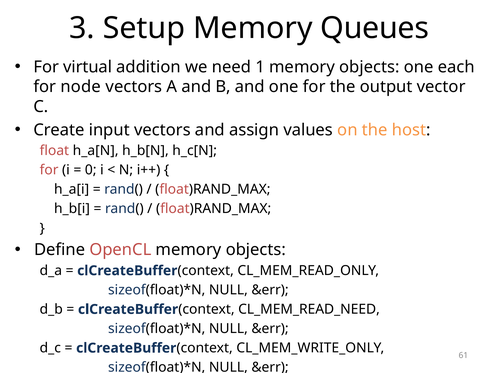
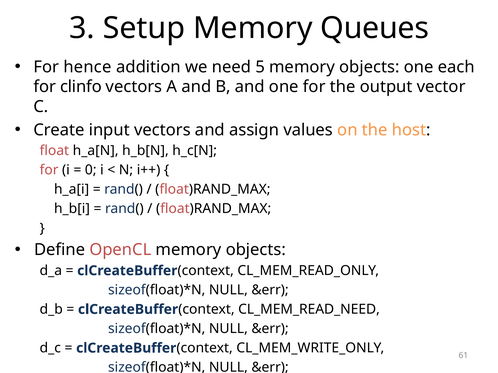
virtual: virtual -> hence
1: 1 -> 5
node: node -> clinfo
